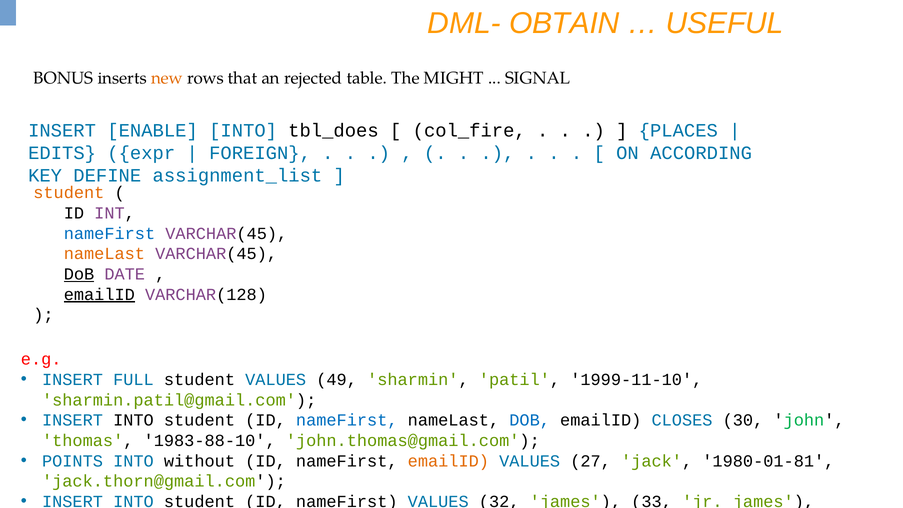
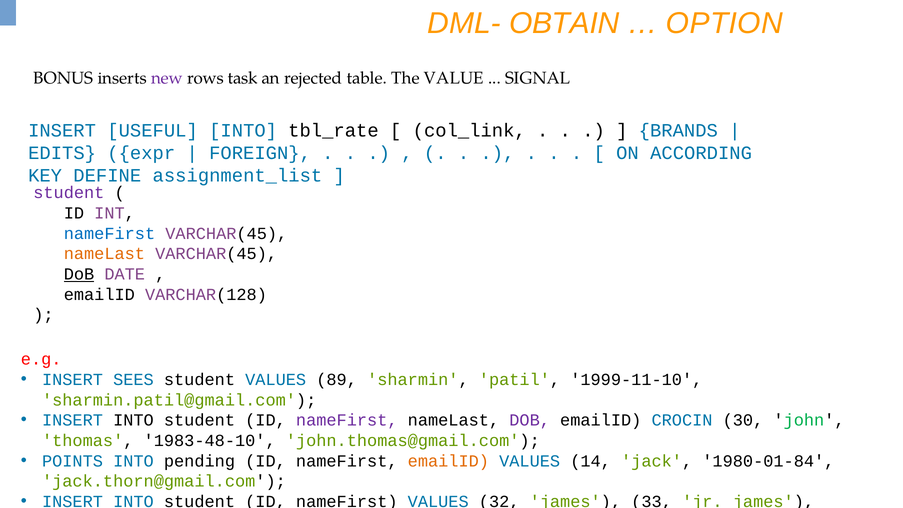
USEFUL: USEFUL -> OPTION
new colour: orange -> purple
that: that -> task
MIGHT: MIGHT -> VALUE
ENABLE: ENABLE -> USEFUL
tbl_does: tbl_does -> tbl_rate
col_fire: col_fire -> col_link
PLACES: PLACES -> BRANDS
student at (69, 193) colour: orange -> purple
emailID at (99, 294) underline: present -> none
FULL: FULL -> SEES
49: 49 -> 89
nameFirst at (347, 420) colour: blue -> purple
DOB at (530, 420) colour: blue -> purple
CLOSES: CLOSES -> CROCIN
1983-88-10: 1983-88-10 -> 1983-48-10
without: without -> pending
27: 27 -> 14
1980-01-81: 1980-01-81 -> 1980-01-84
